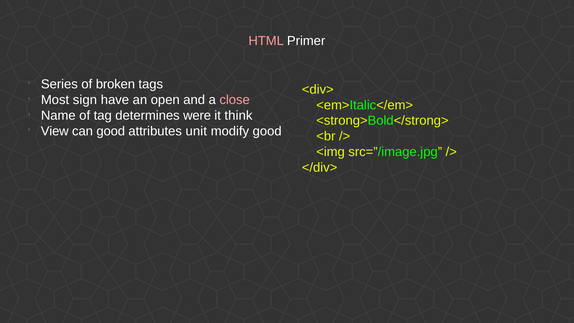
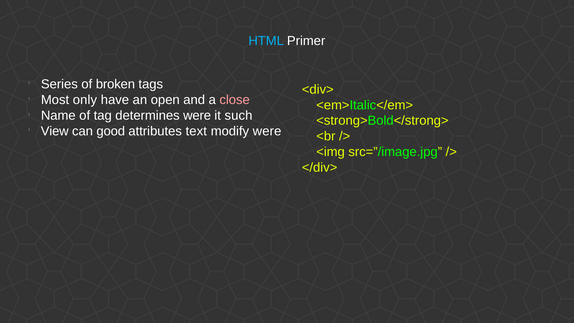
HTML colour: pink -> light blue
sign: sign -> only
think: think -> such
unit: unit -> text
modify good: good -> were
